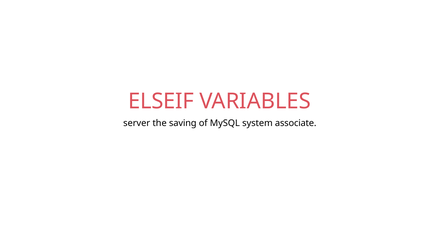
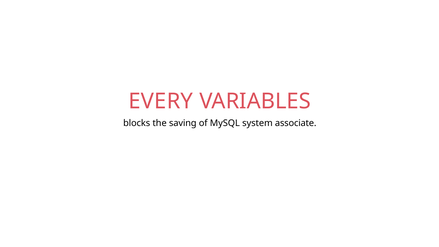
ELSEIF: ELSEIF -> EVERY
server: server -> blocks
